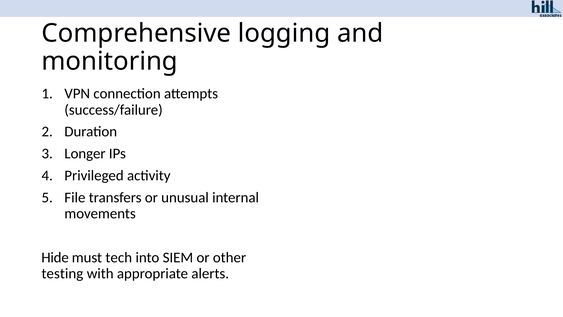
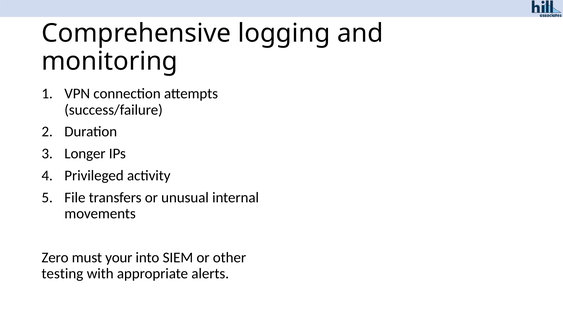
Hide: Hide -> Zero
tech: tech -> your
